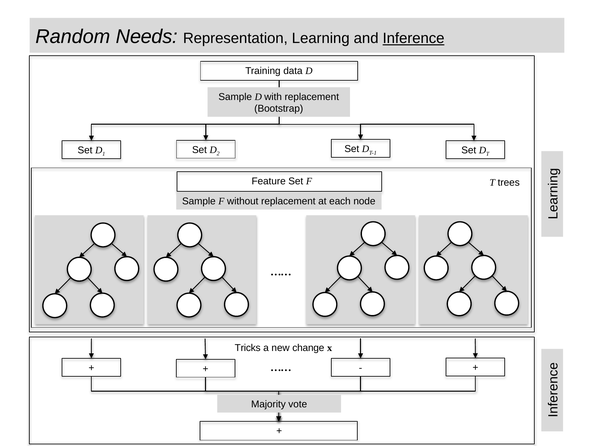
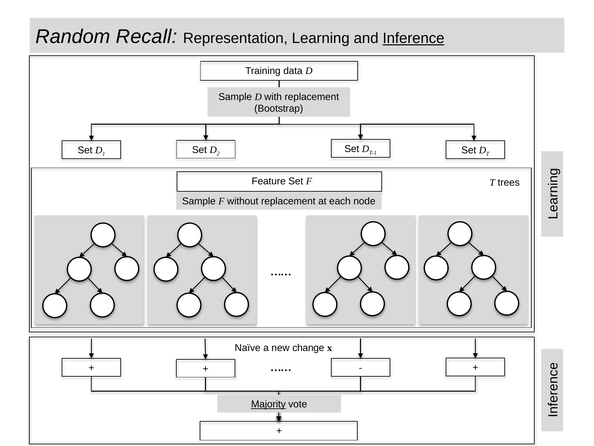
Needs: Needs -> Recall
Tricks: Tricks -> Naïve
Majority underline: none -> present
